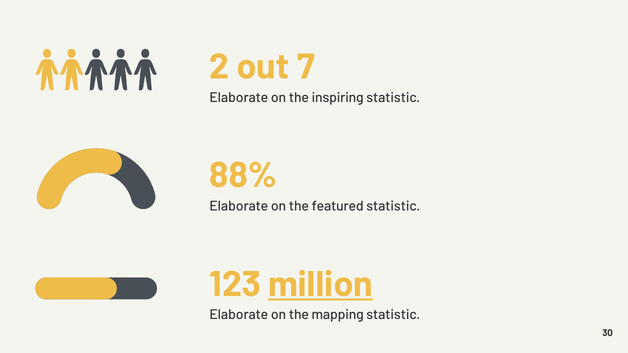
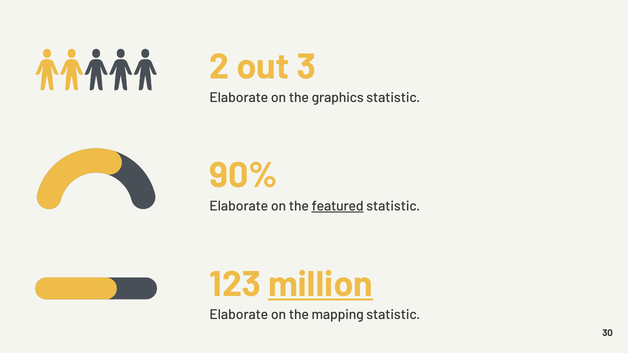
7: 7 -> 3
inspiring: inspiring -> graphics
88%: 88% -> 90%
featured underline: none -> present
